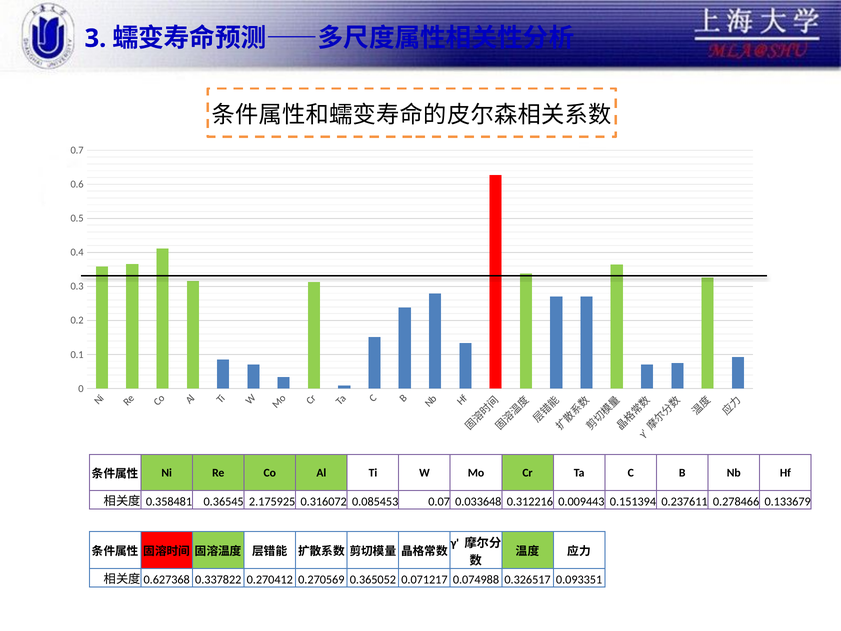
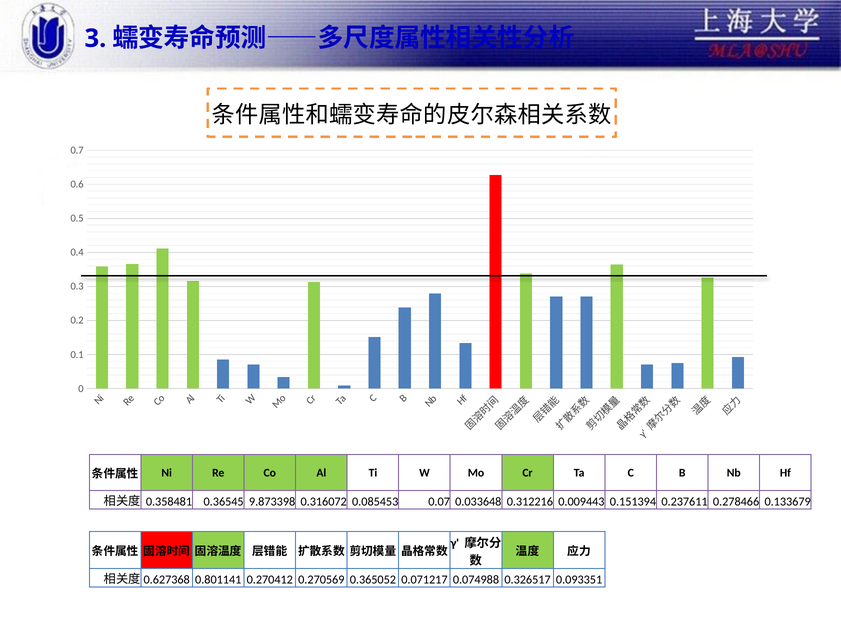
2.175925: 2.175925 -> 9.873398
0.337822: 0.337822 -> 0.801141
